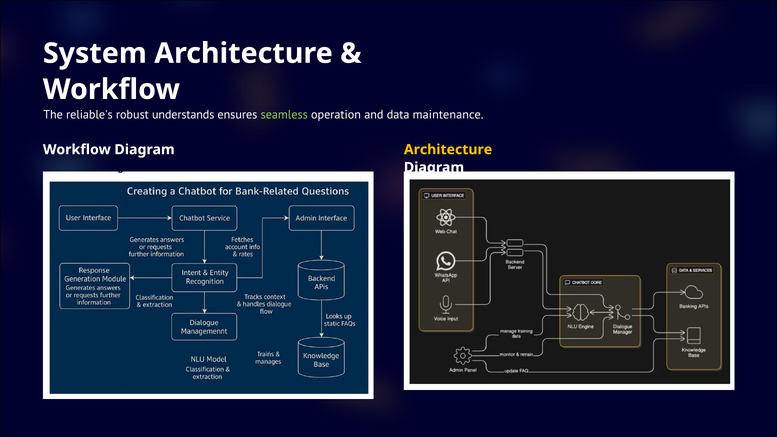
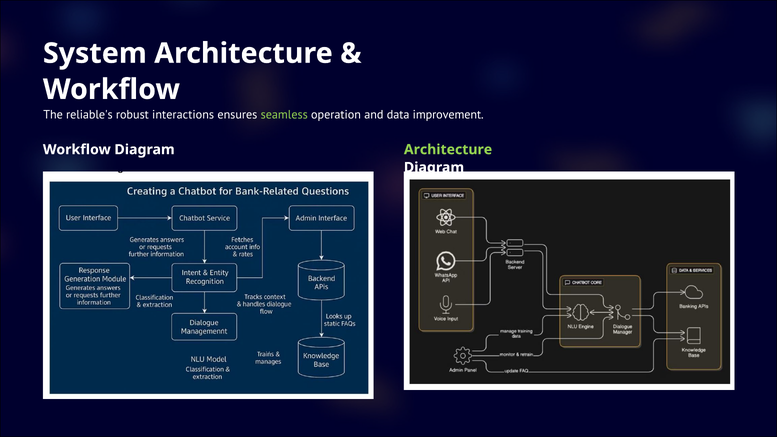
understands: understands -> interactions
maintenance: maintenance -> improvement
Architecture at (448, 150) colour: yellow -> light green
